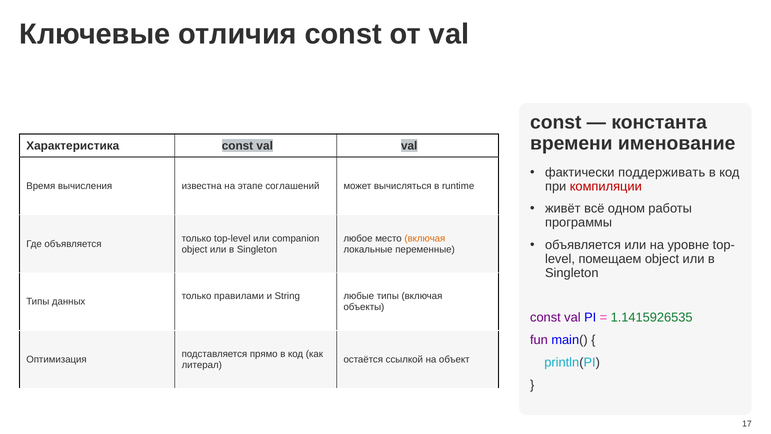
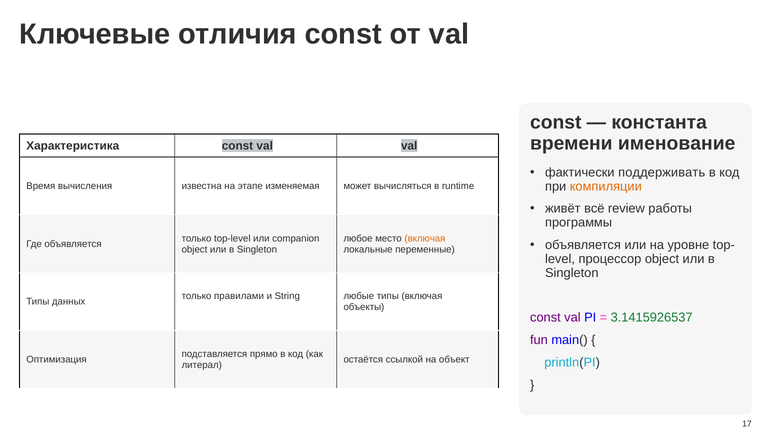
компиляции colour: red -> orange
соглашений: соглашений -> изменяемая
одном: одном -> review
помещаем: помещаем -> процессор
1.1415926535: 1.1415926535 -> 3.1415926537
